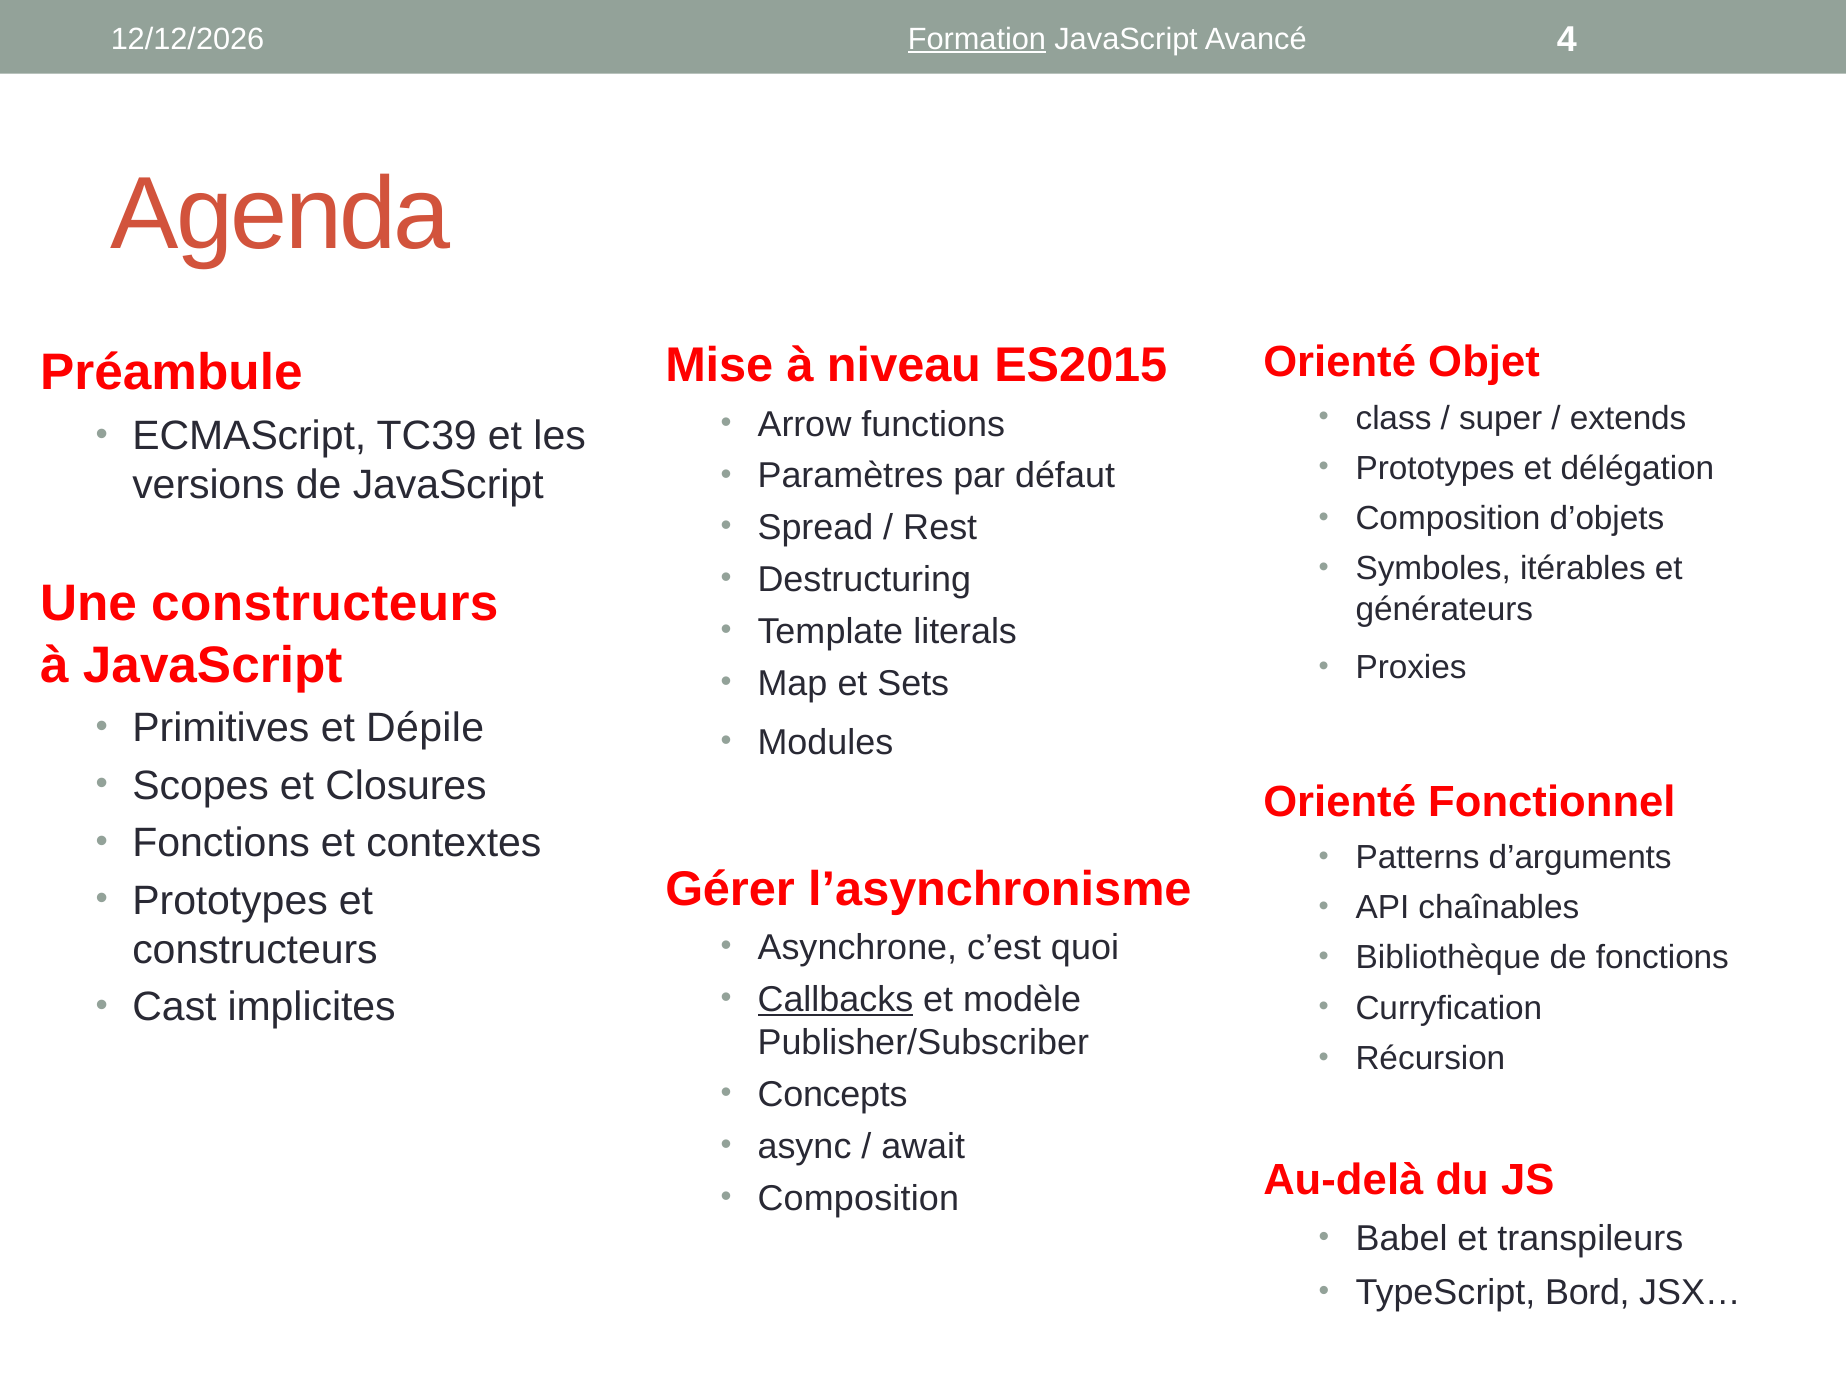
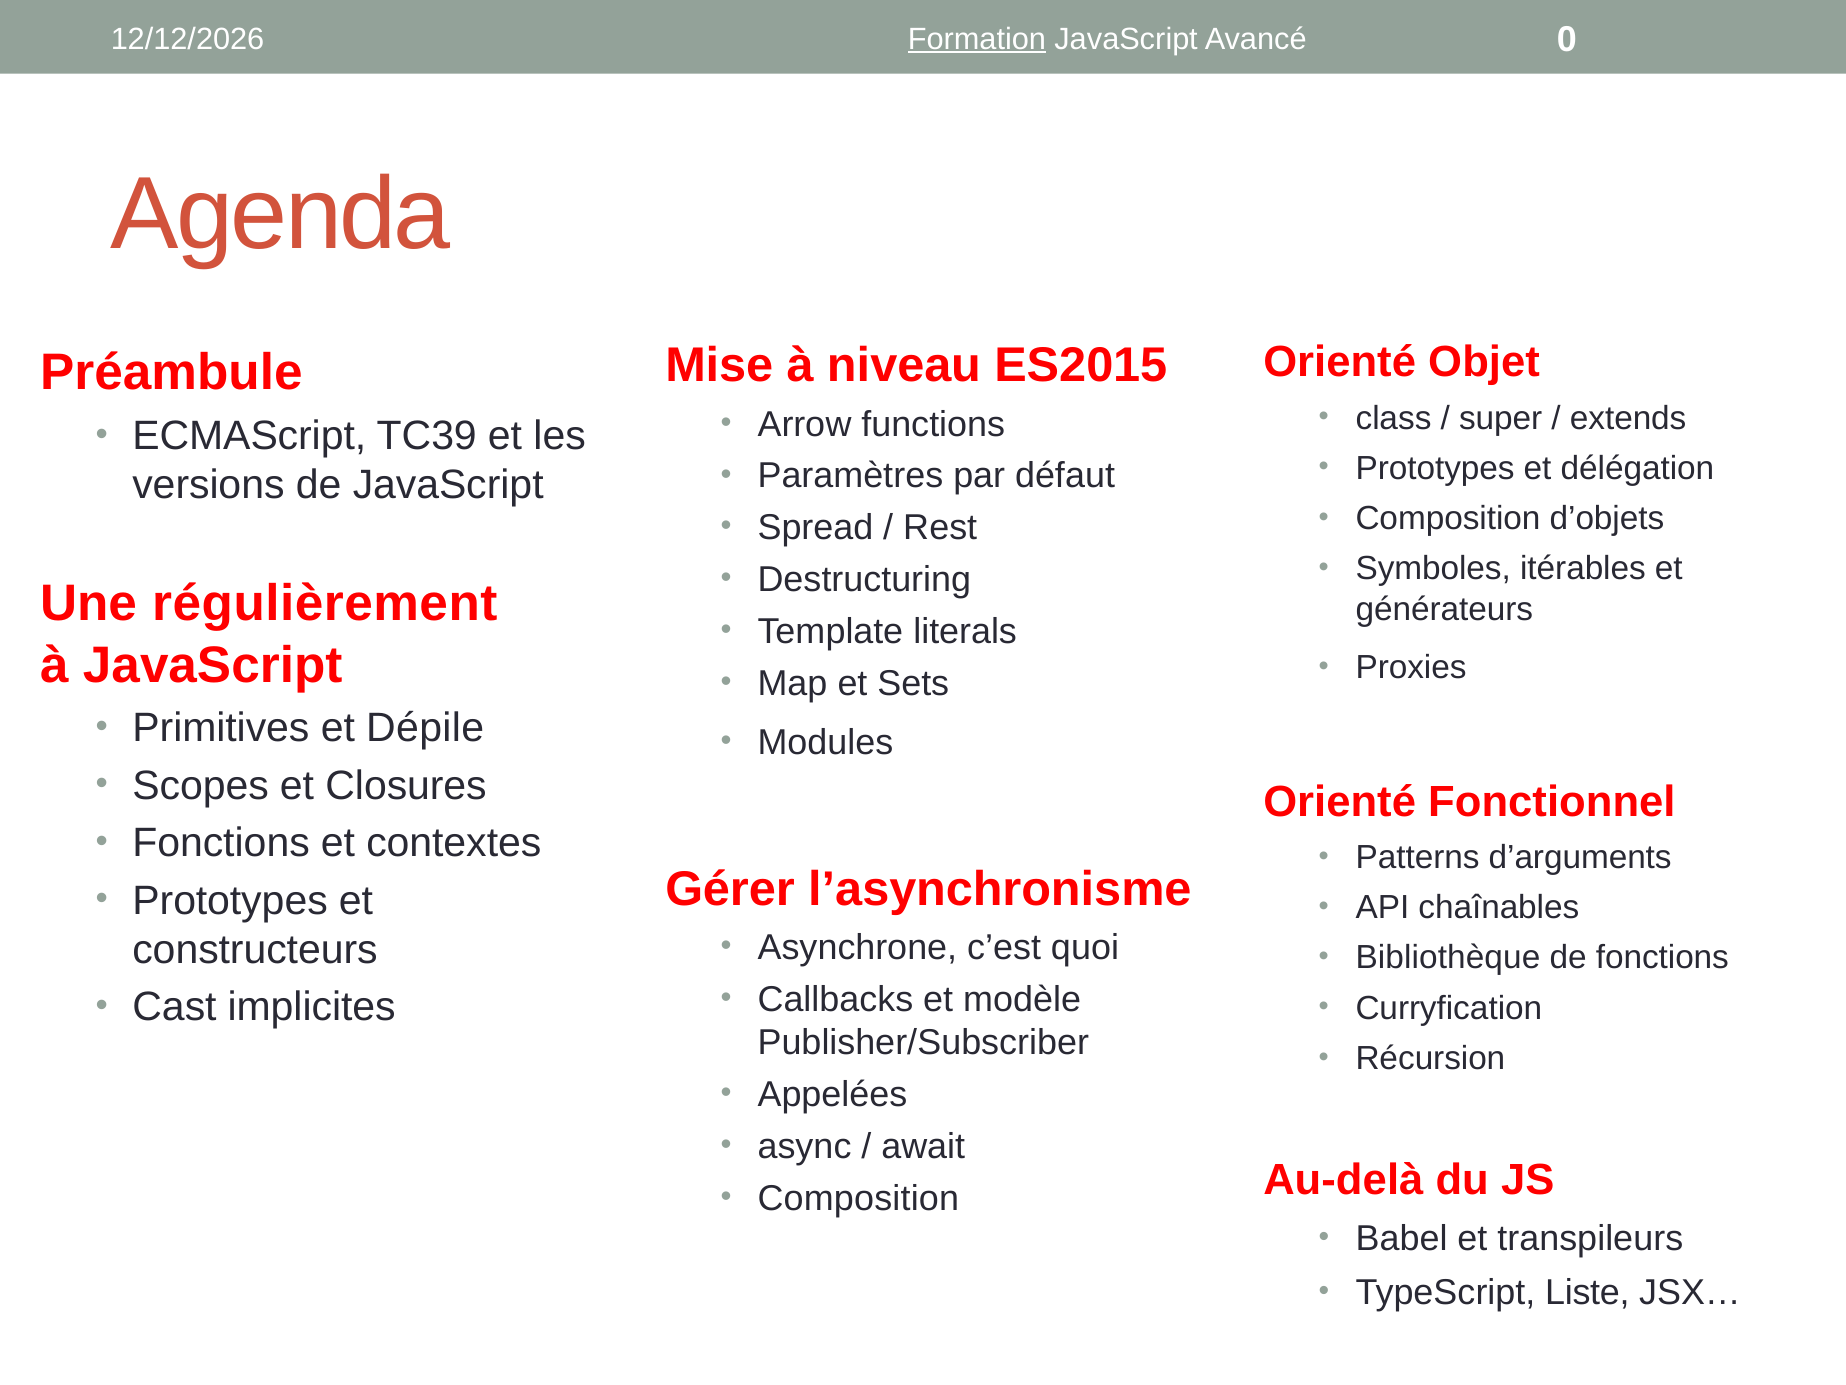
4: 4 -> 0
Une constructeurs: constructeurs -> régulièrement
Callbacks underline: present -> none
Concepts: Concepts -> Appelées
Bord: Bord -> Liste
